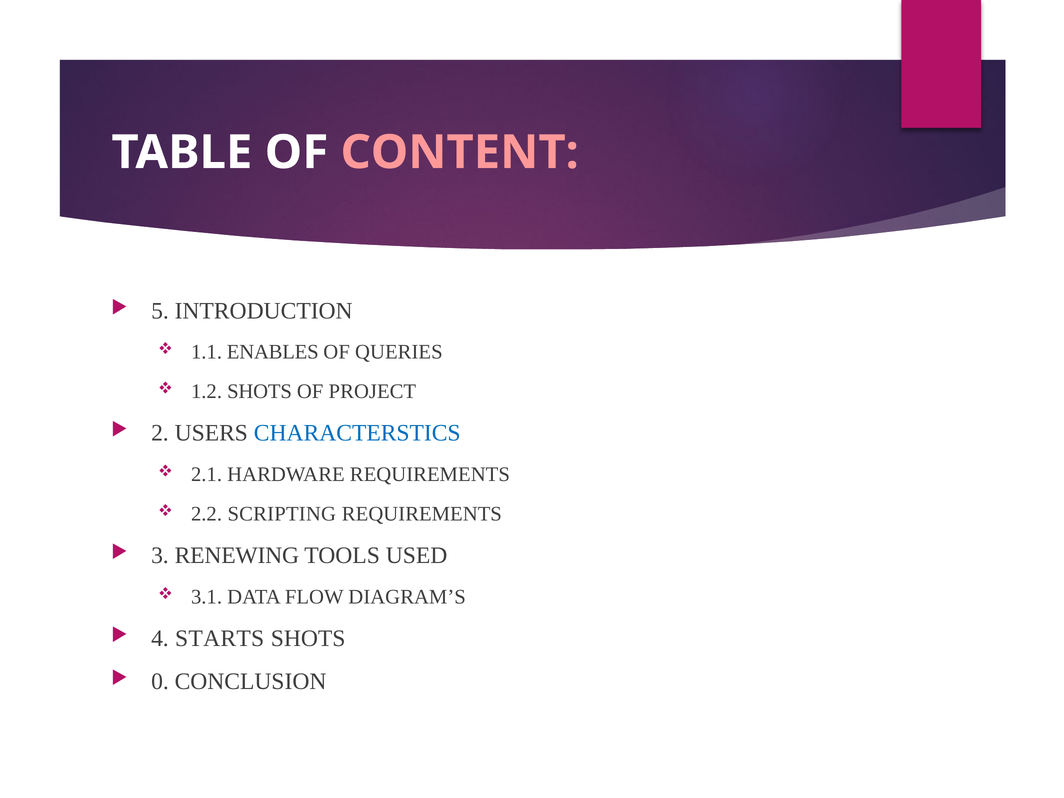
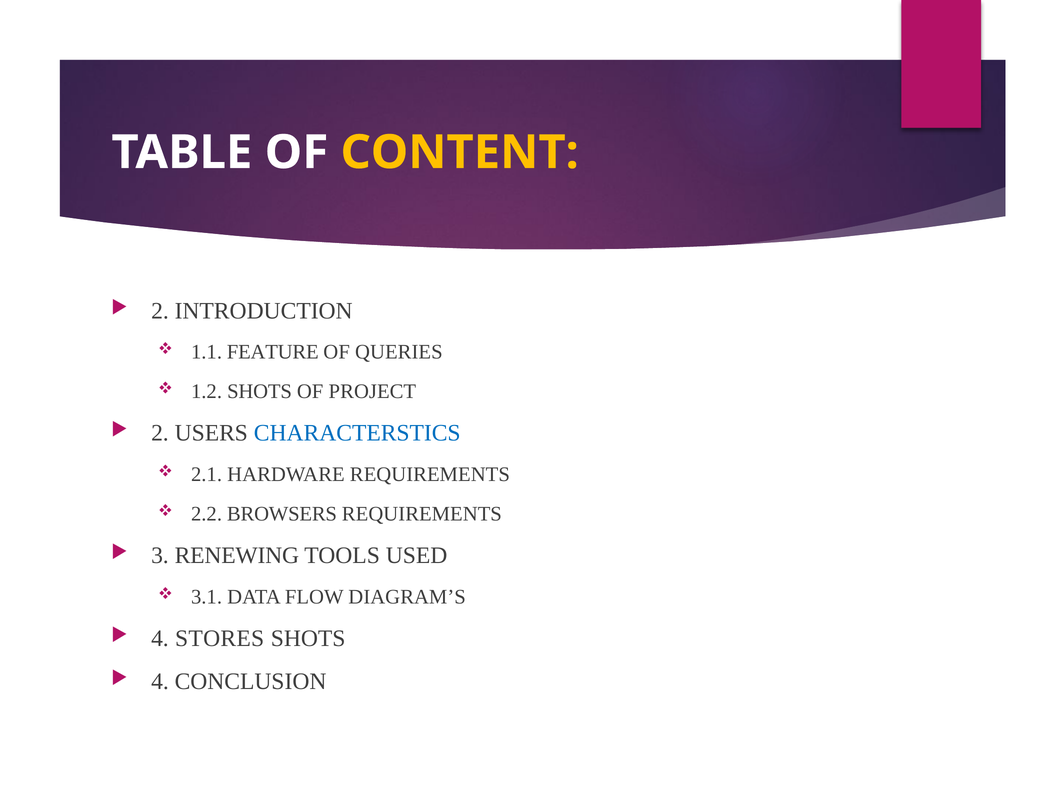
CONTENT colour: pink -> yellow
5 at (160, 311): 5 -> 2
ENABLES: ENABLES -> FEATURE
SCRIPTING: SCRIPTING -> BROWSERS
STARTS: STARTS -> STORES
0 at (160, 681): 0 -> 4
